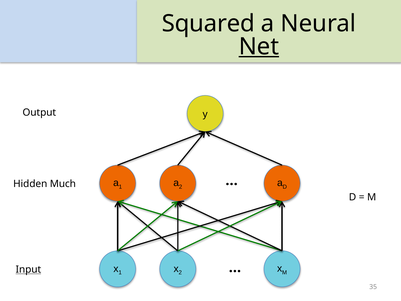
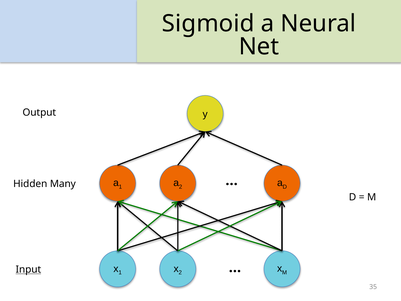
Squared: Squared -> Sigmoid
Net underline: present -> none
Much: Much -> Many
